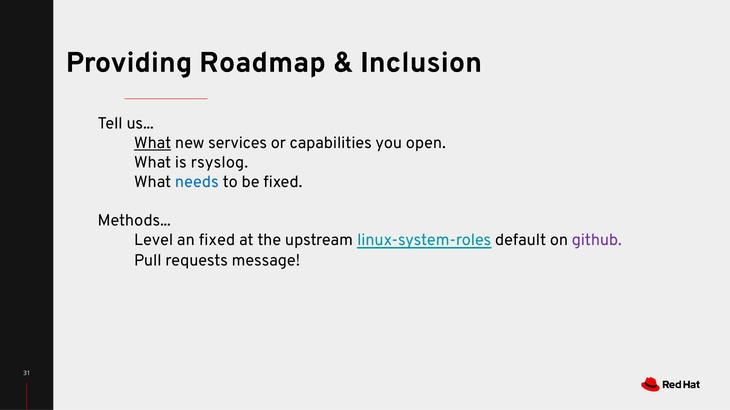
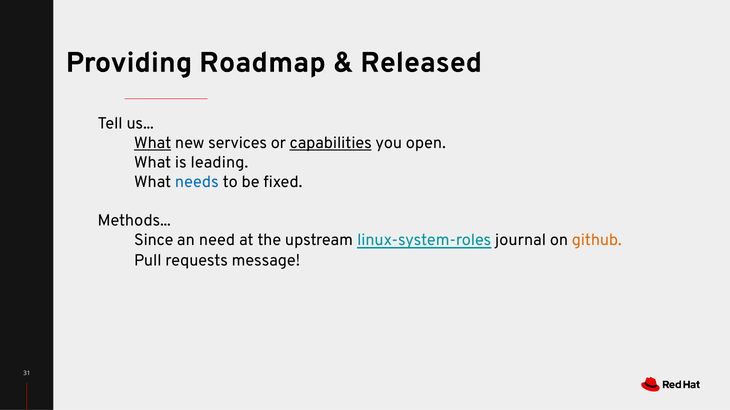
Inclusion: Inclusion -> Released
capabilities underline: none -> present
rsyslog: rsyslog -> leading
Level: Level -> Since
an fixed: fixed -> need
default: default -> journal
github colour: purple -> orange
